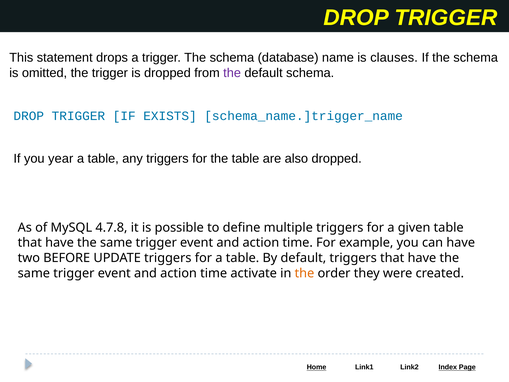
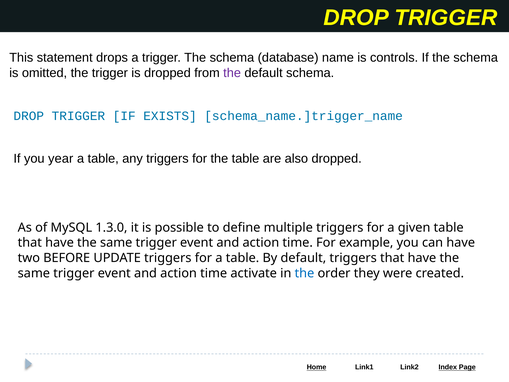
clauses: clauses -> controls
4.7.8: 4.7.8 -> 1.3.0
the at (304, 273) colour: orange -> blue
